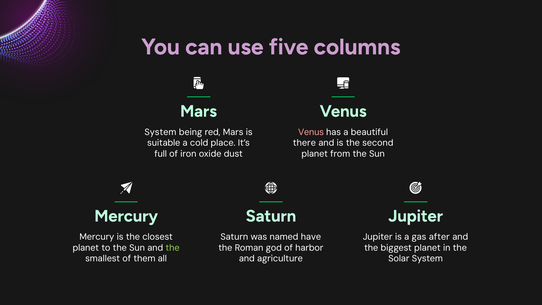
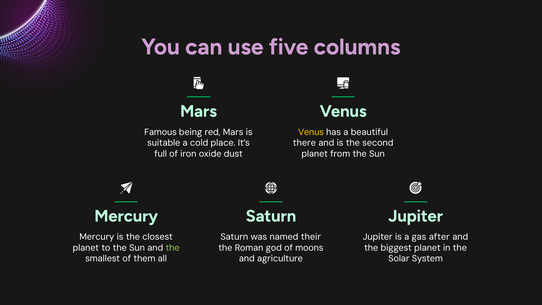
System at (160, 132): System -> Famous
Venus at (311, 132) colour: pink -> yellow
have: have -> their
harbor: harbor -> moons
